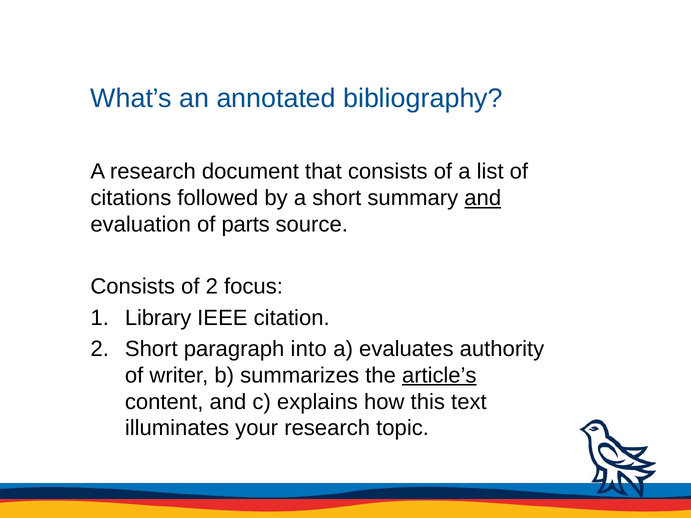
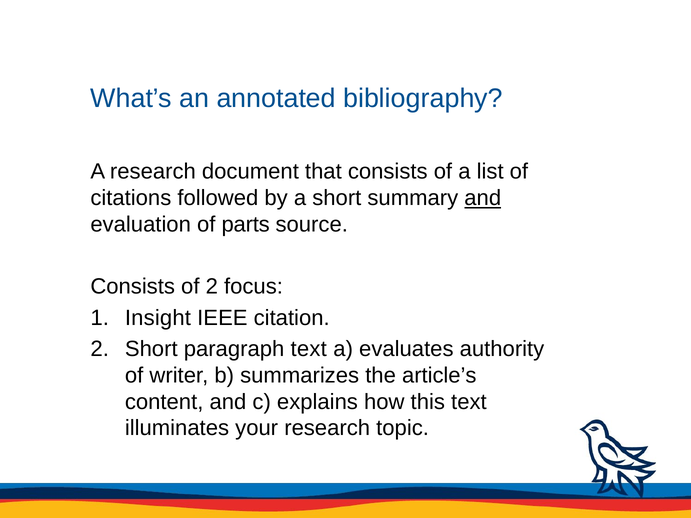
Library: Library -> Insight
paragraph into: into -> text
article’s underline: present -> none
